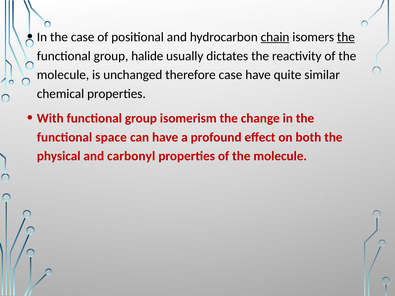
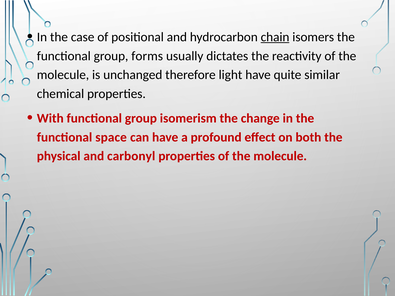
the at (346, 37) underline: present -> none
halide: halide -> forms
therefore case: case -> light
